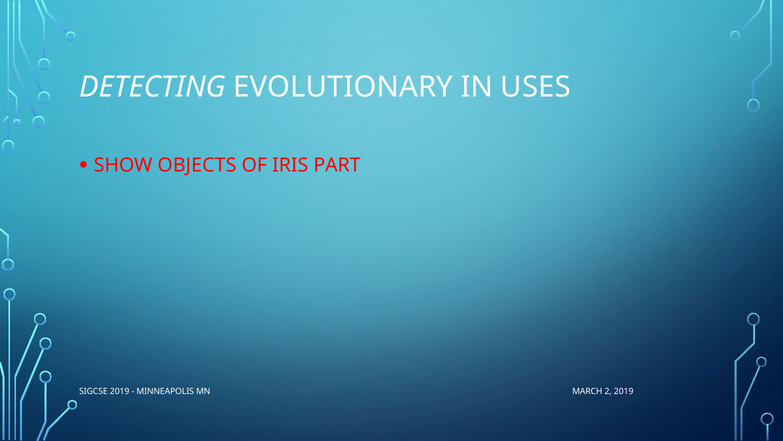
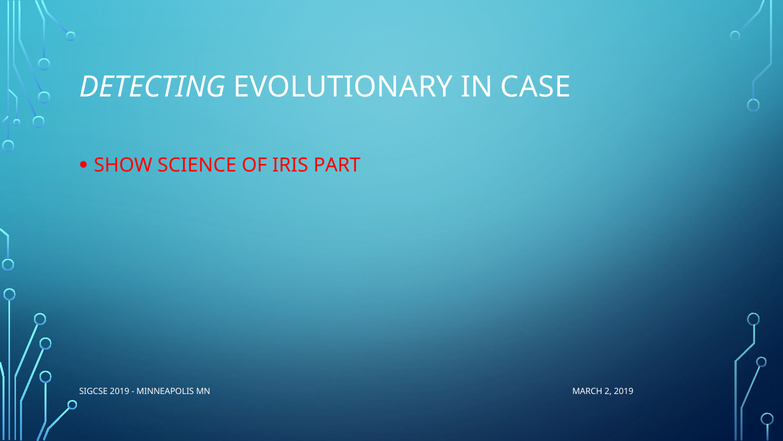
USES: USES -> CASE
OBJECTS: OBJECTS -> SCIENCE
